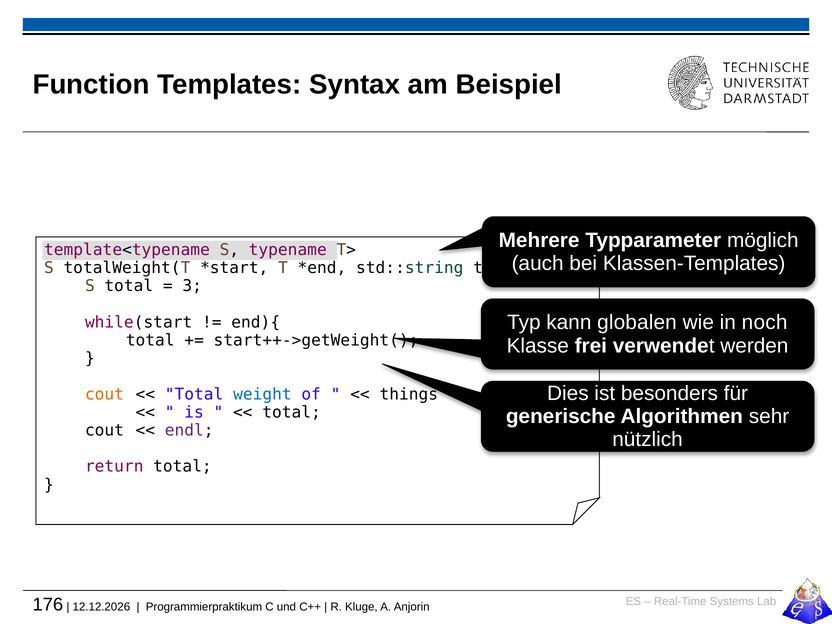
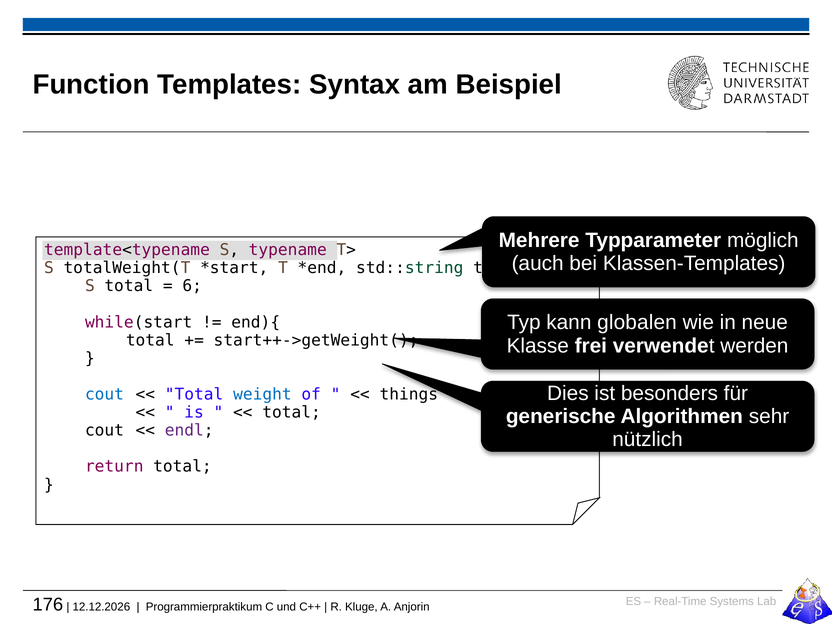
3: 3 -> 6
noch: noch -> neue
cout at (104, 394) colour: orange -> blue
